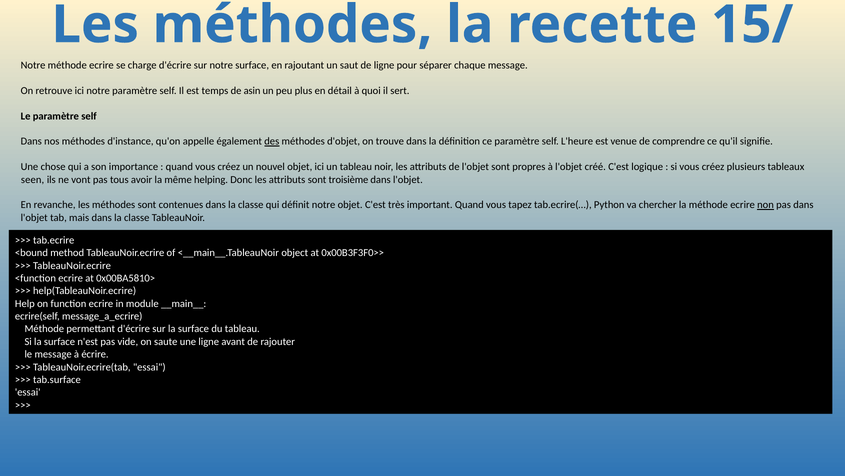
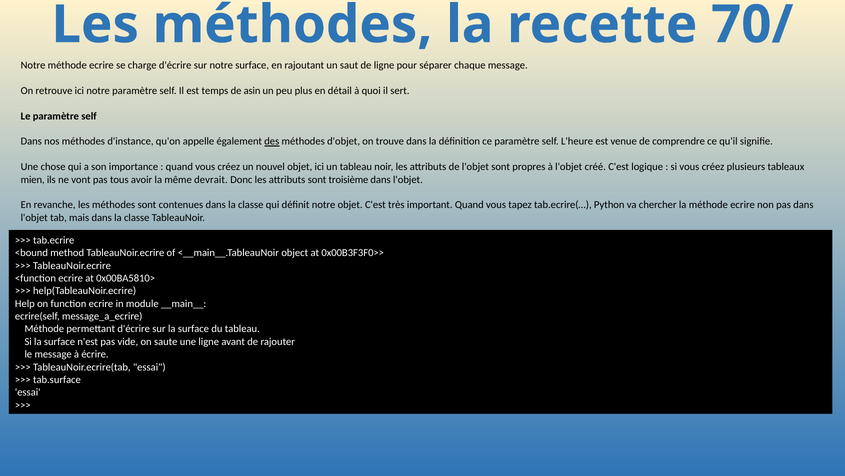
15/: 15/ -> 70/
seen: seen -> mien
helping: helping -> devrait
non underline: present -> none
